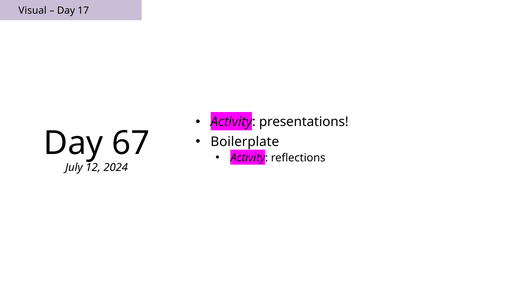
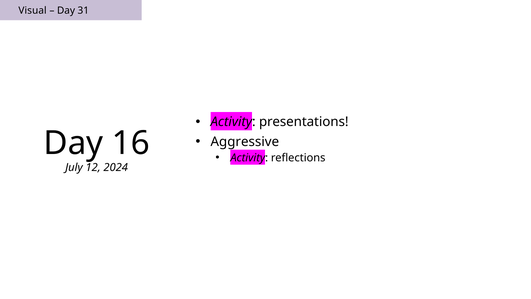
17: 17 -> 31
67: 67 -> 16
Boilerplate: Boilerplate -> Aggressive
